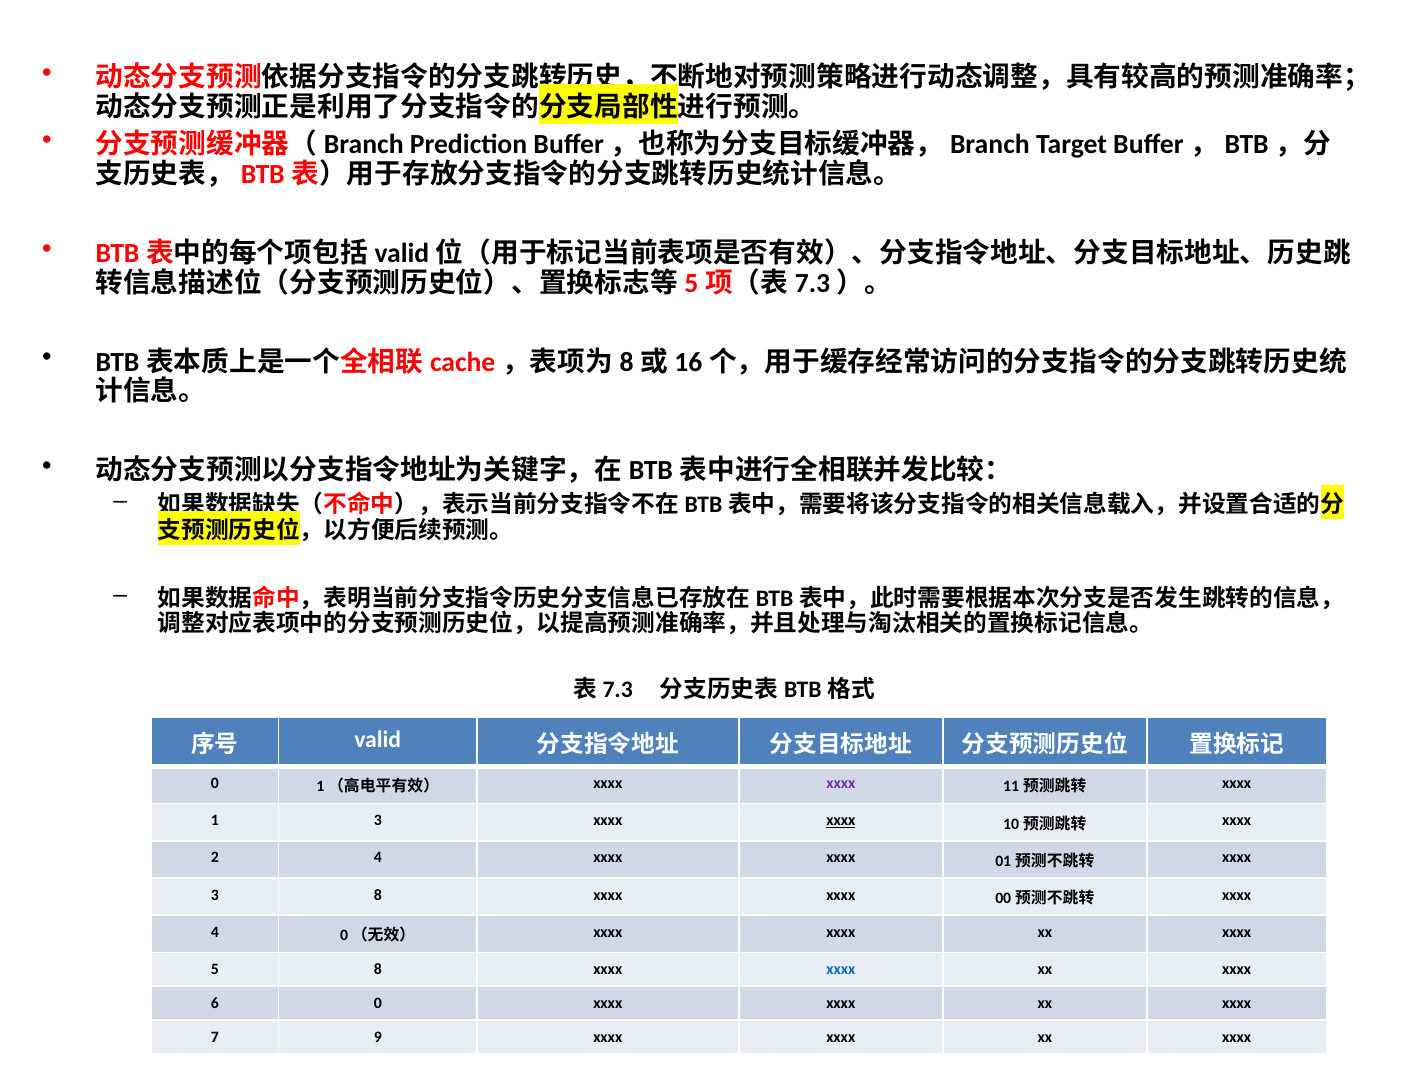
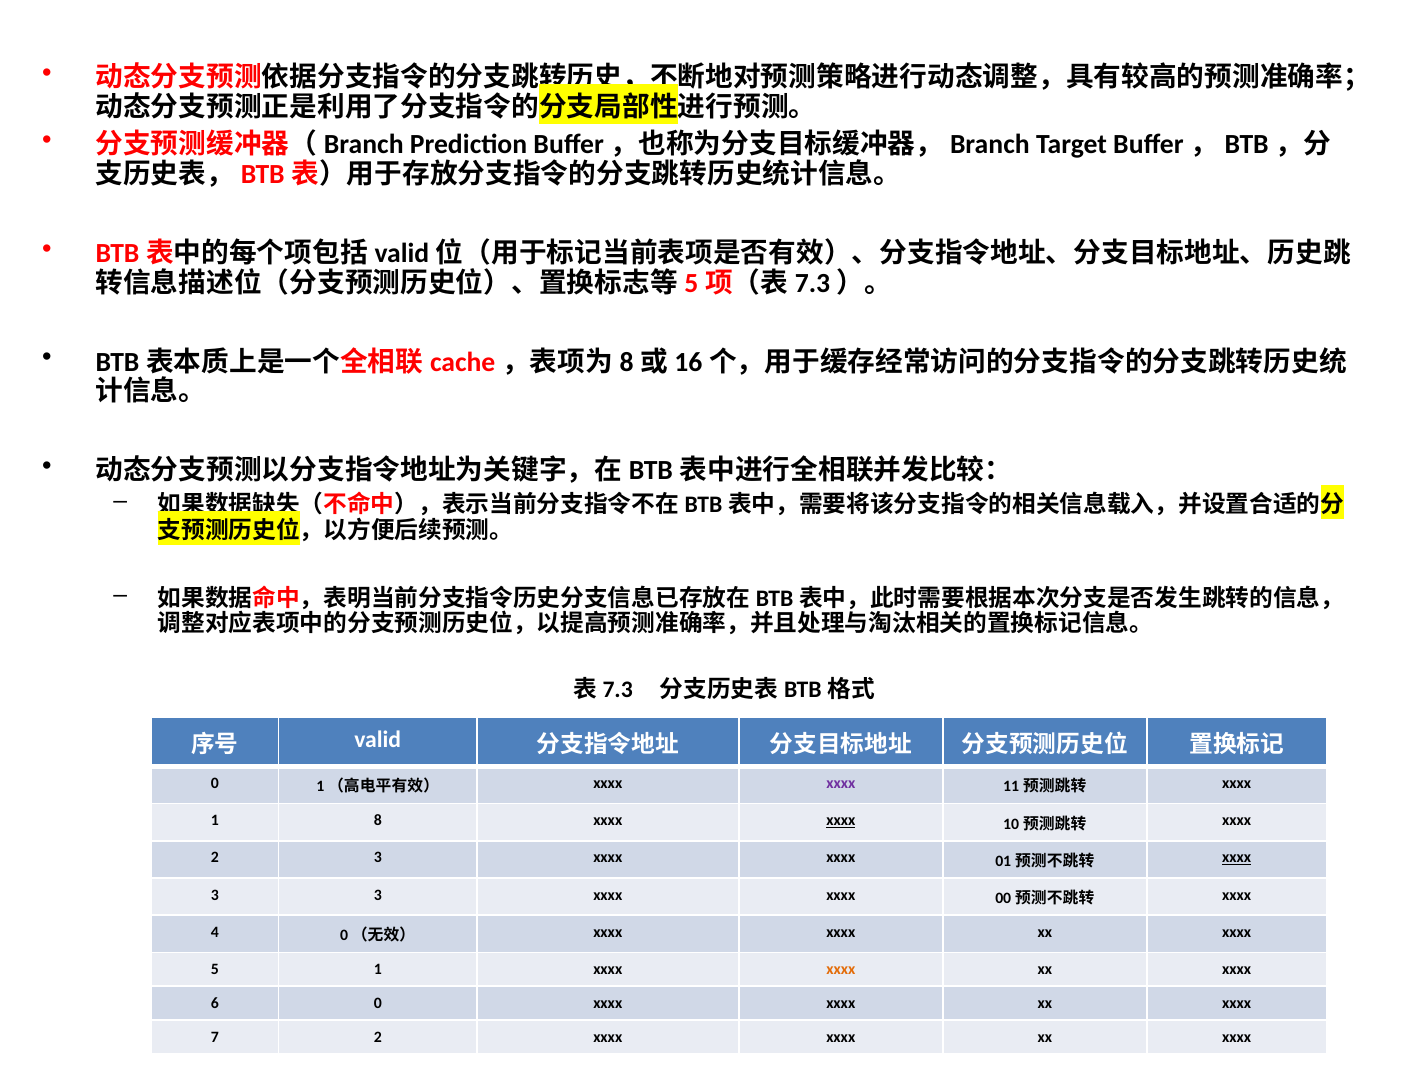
1 3: 3 -> 8
2 4: 4 -> 3
xxxx at (1237, 858) underline: none -> present
3 8: 8 -> 3
5 8: 8 -> 1
xxxx at (841, 970) colour: blue -> orange
7 9: 9 -> 2
